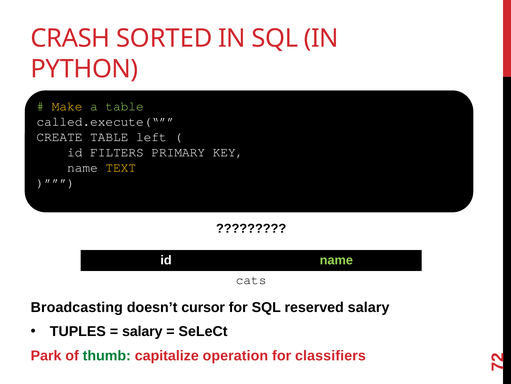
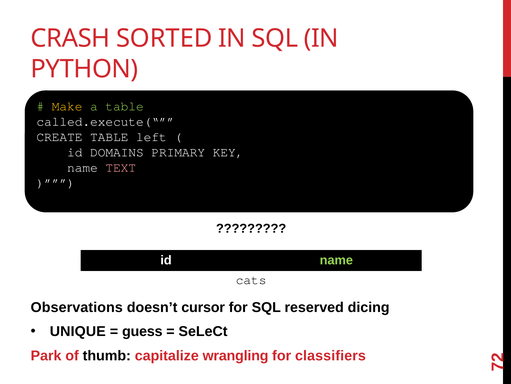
FILTERS: FILTERS -> DOMAINS
TEXT colour: yellow -> pink
Broadcasting: Broadcasting -> Observations
reserved salary: salary -> dicing
TUPLES: TUPLES -> UNIQUE
salary at (142, 331): salary -> guess
thumb colour: green -> black
operation: operation -> wrangling
